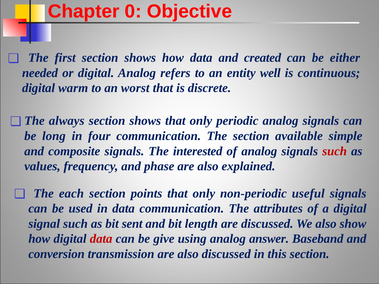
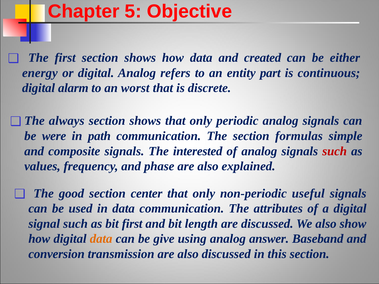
0: 0 -> 5
needed: needed -> energy
well: well -> part
warm: warm -> alarm
long: long -> were
four: four -> path
available: available -> formulas
each: each -> good
points: points -> center
bit sent: sent -> first
data at (101, 239) colour: red -> orange
